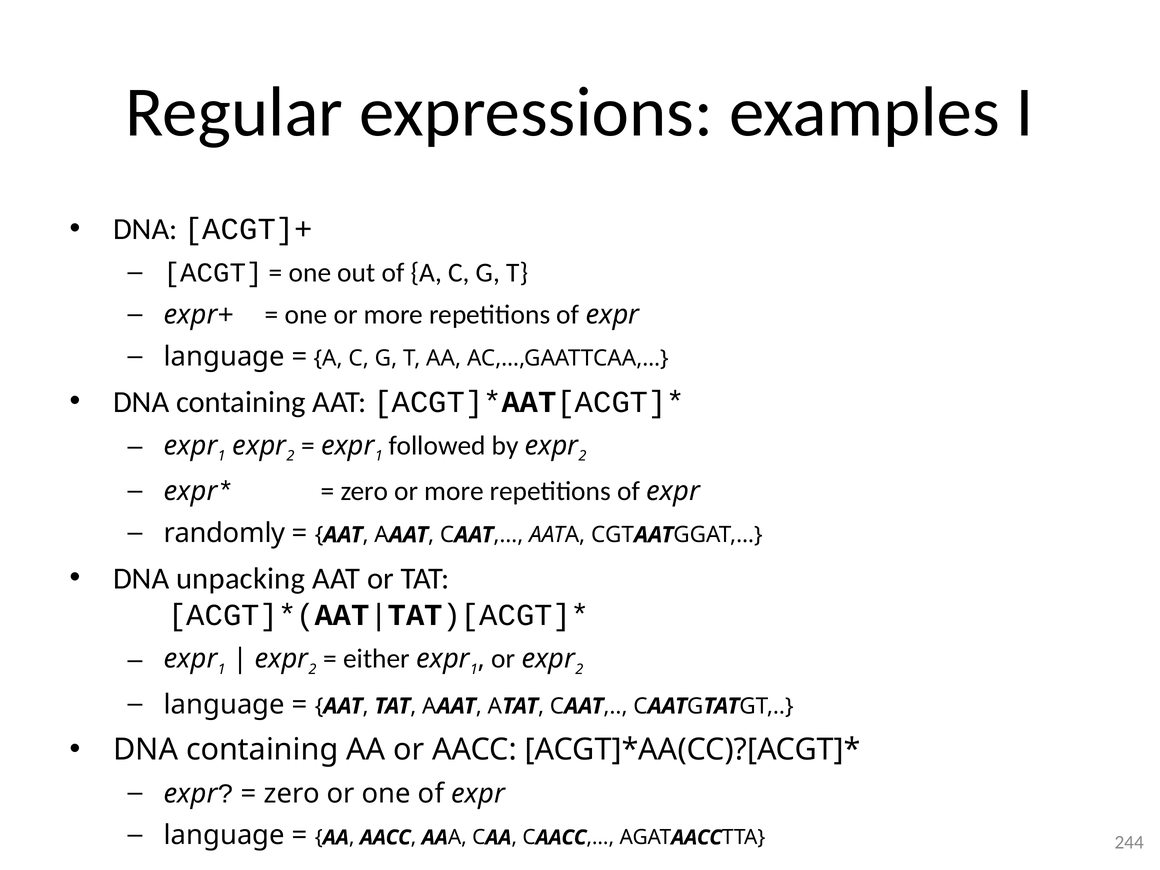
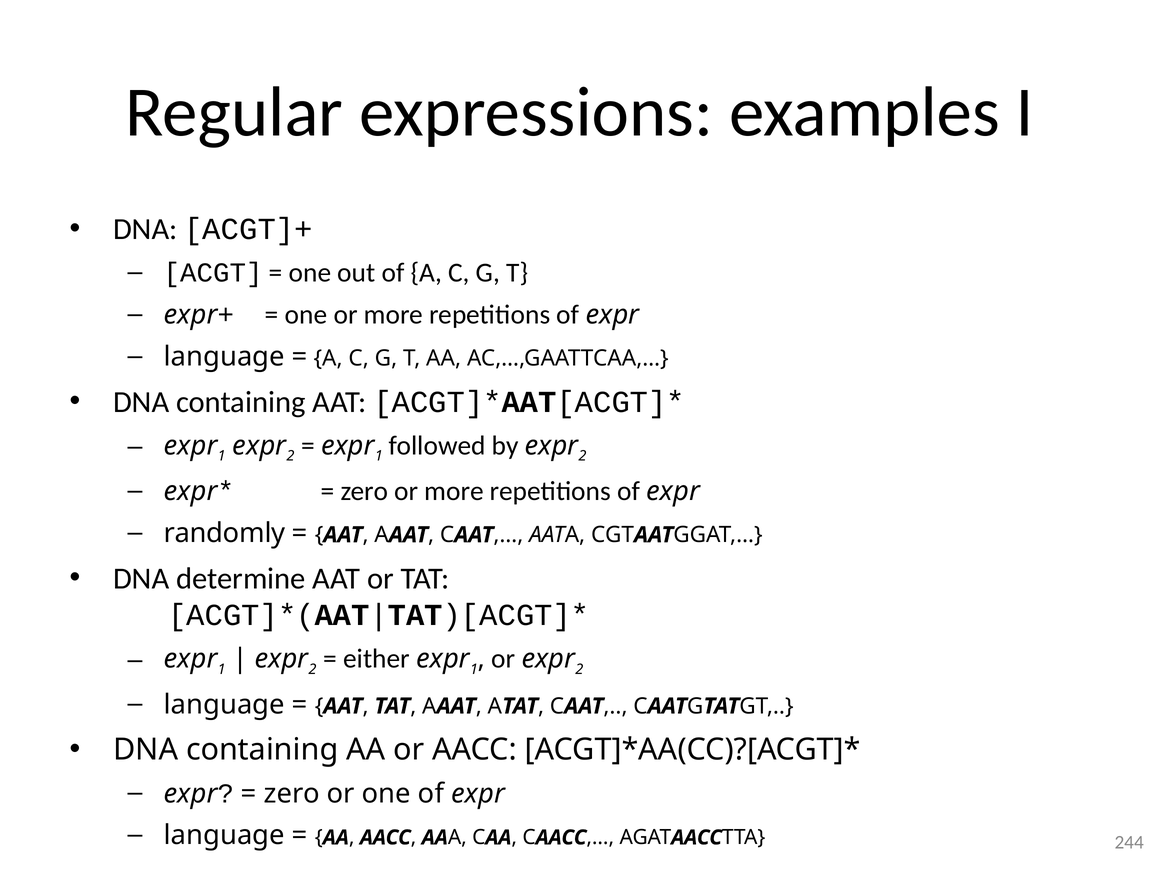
unpacking: unpacking -> determine
